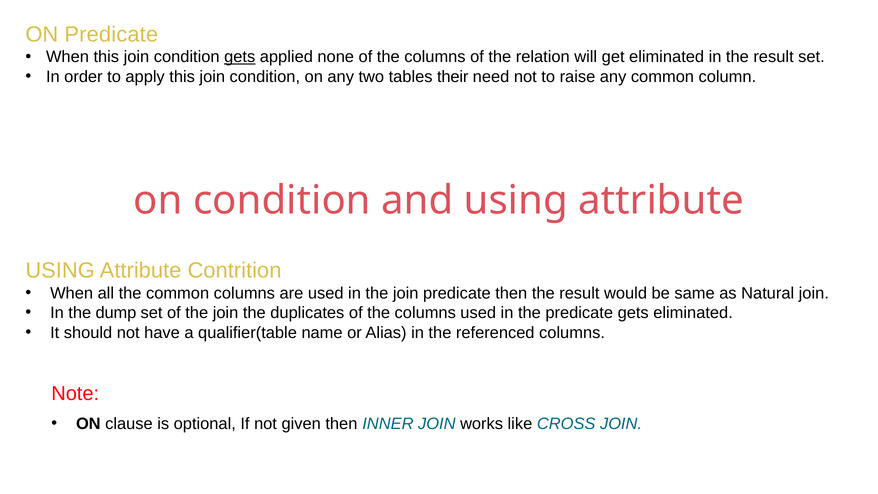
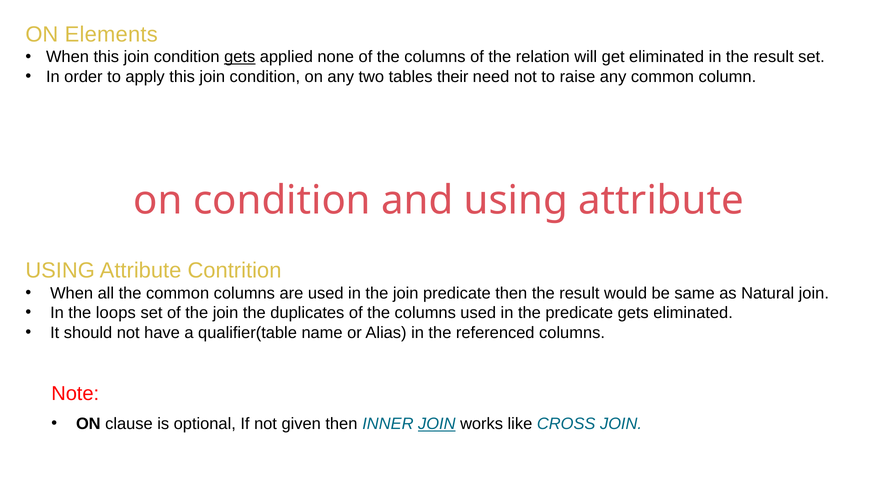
ON Predicate: Predicate -> Elements
dump: dump -> loops
JOIN at (437, 424) underline: none -> present
